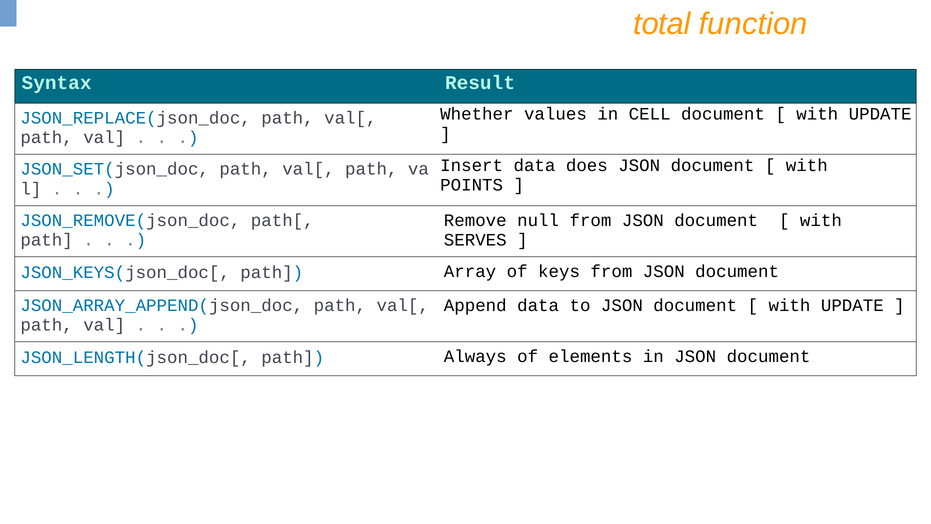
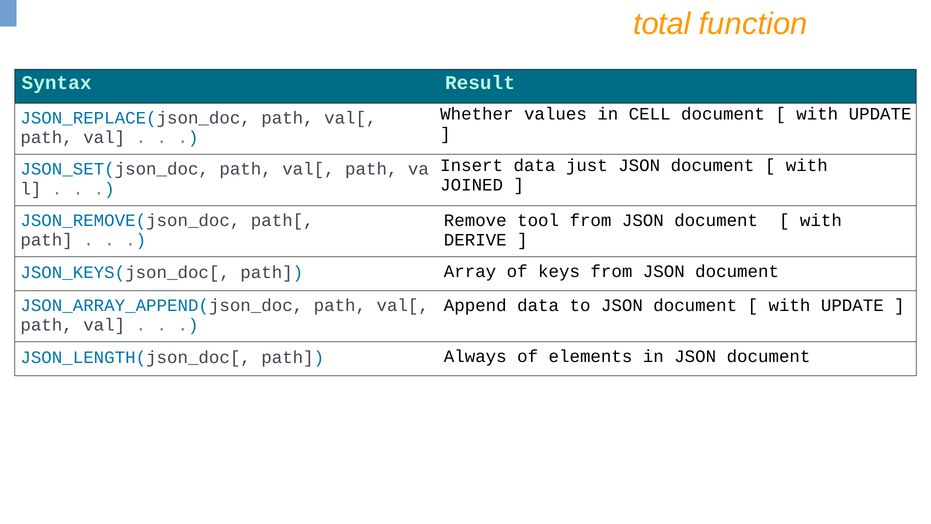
does: does -> just
POINTS: POINTS -> JOINED
null: null -> tool
SERVES: SERVES -> DERIVE
